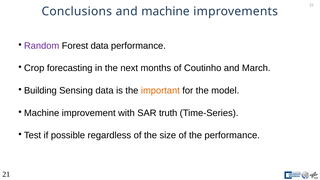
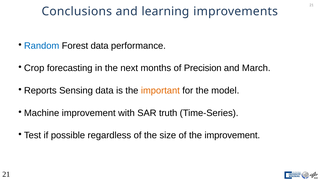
and machine: machine -> learning
Random colour: purple -> blue
Coutinho: Coutinho -> Precision
Building: Building -> Reports
the performance: performance -> improvement
